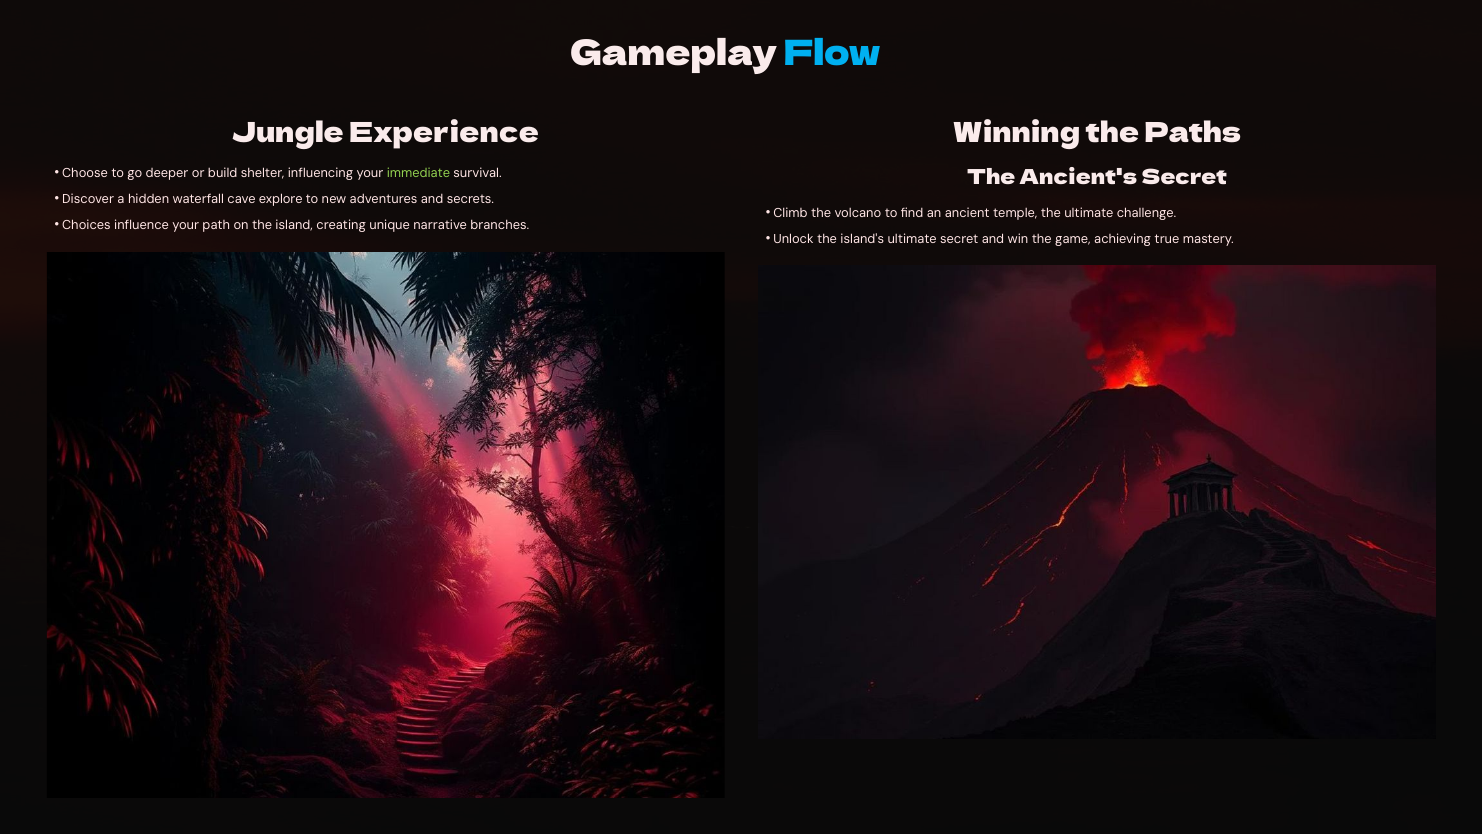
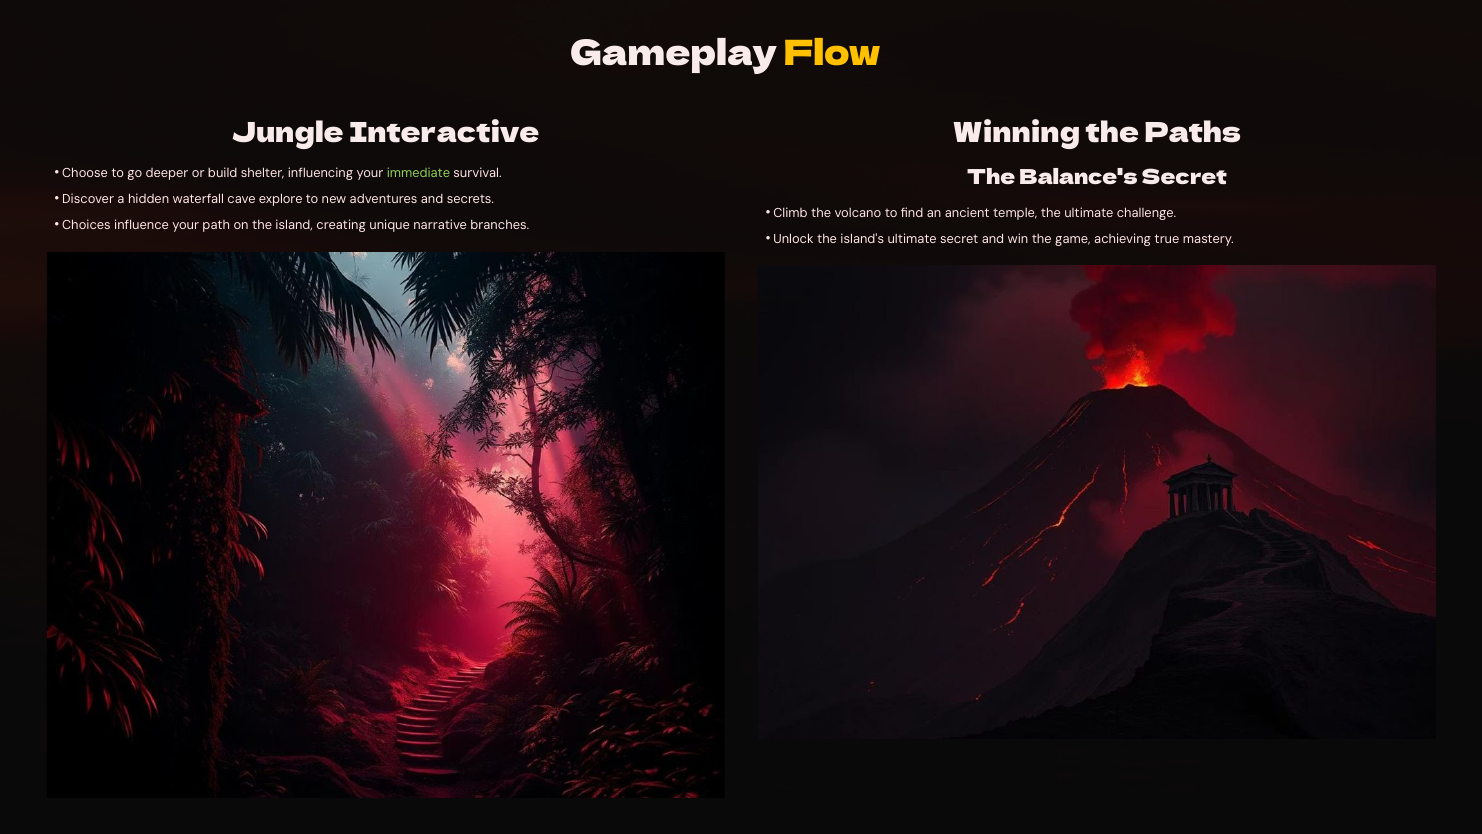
Flow colour: light blue -> yellow
Experience: Experience -> Interactive
Ancient's: Ancient's -> Balance's
